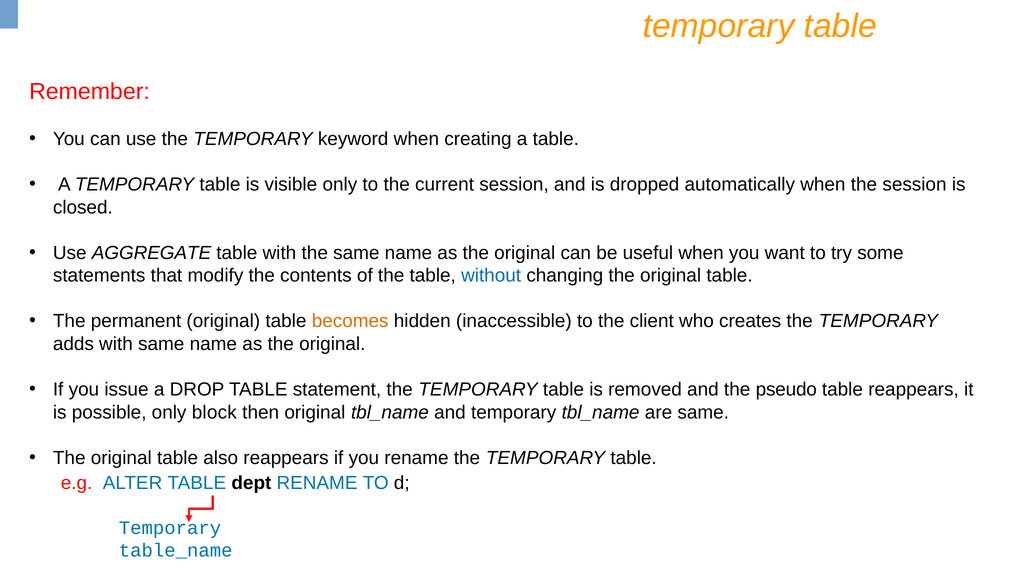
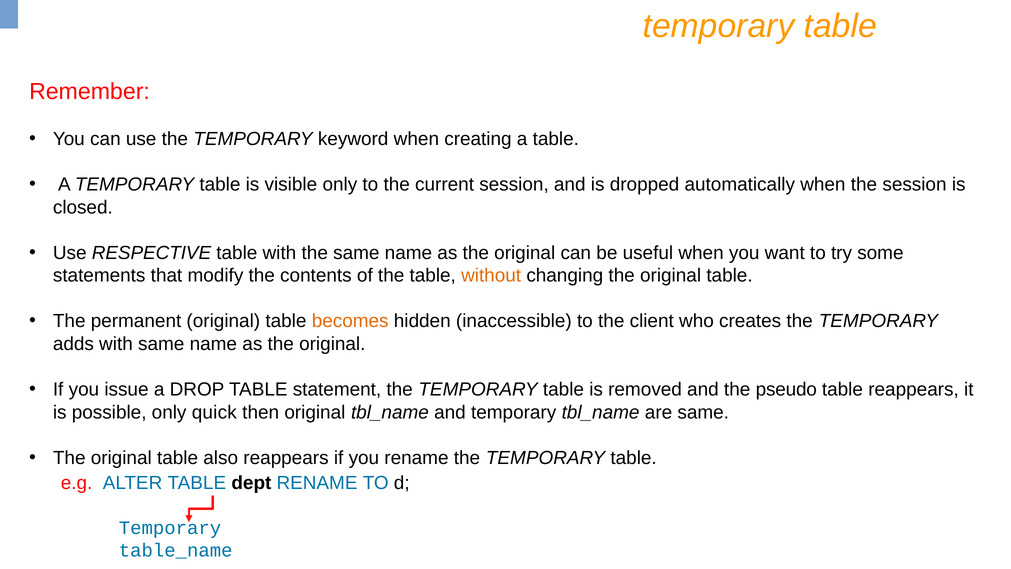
AGGREGATE: AGGREGATE -> RESPECTIVE
without colour: blue -> orange
block: block -> quick
